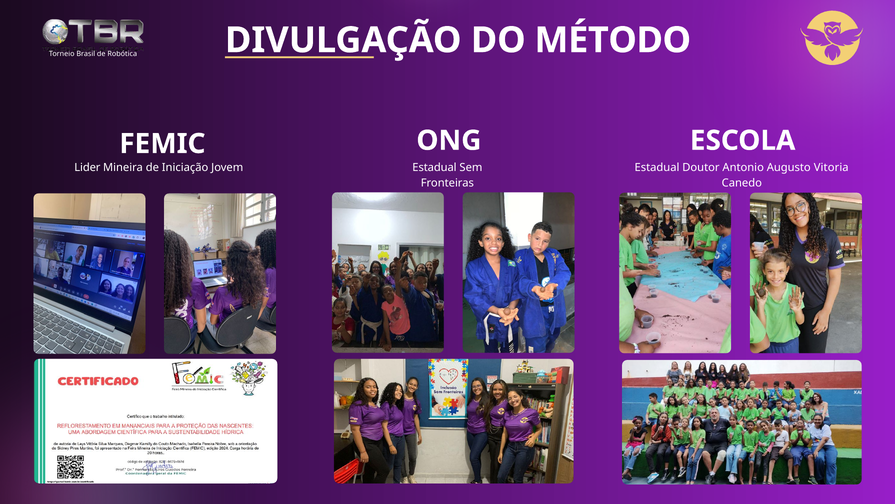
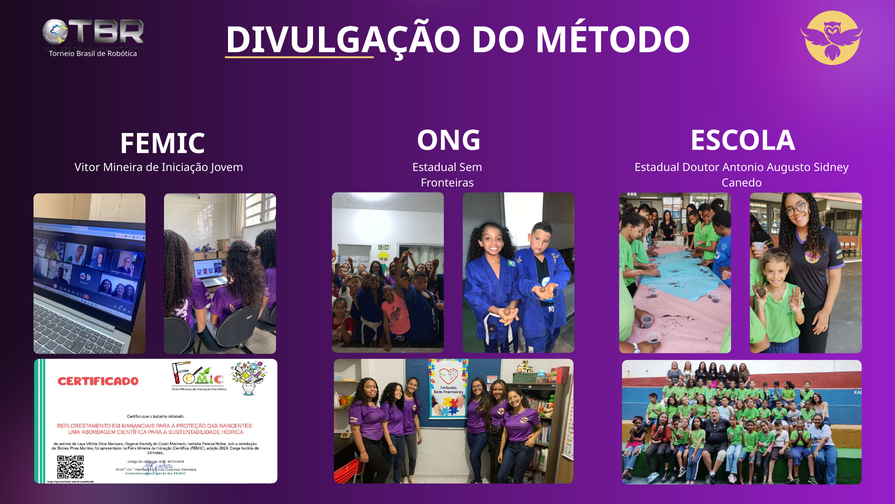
Lider: Lider -> Vitor
Vitoria: Vitoria -> Sidney
